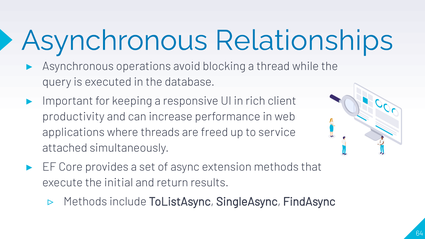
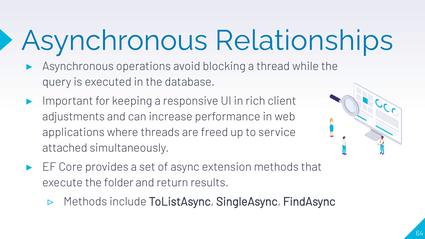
productivity: productivity -> adjustments
initial: initial -> folder
